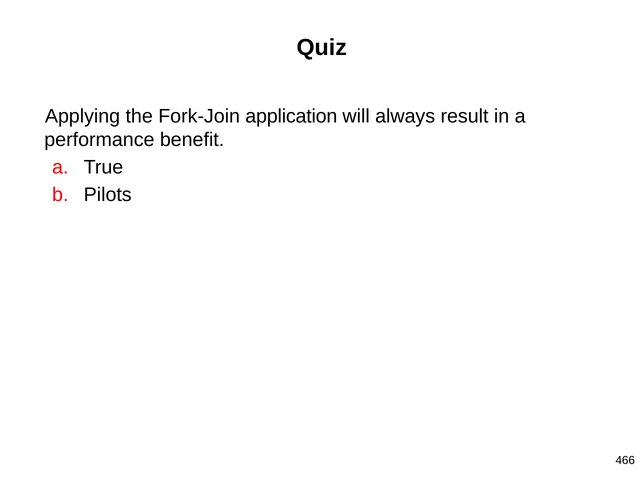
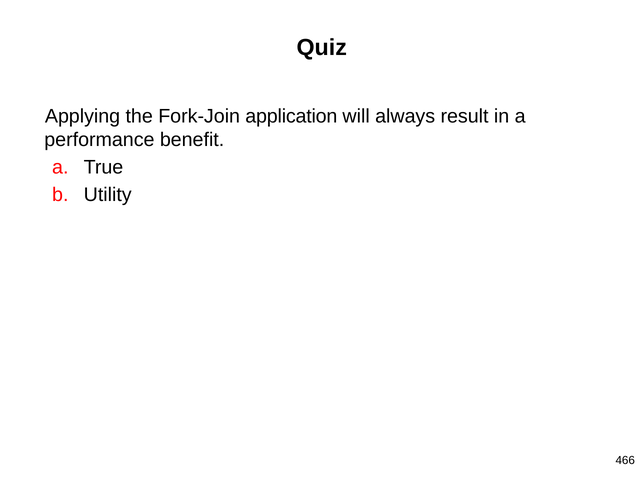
Pilots: Pilots -> Utility
